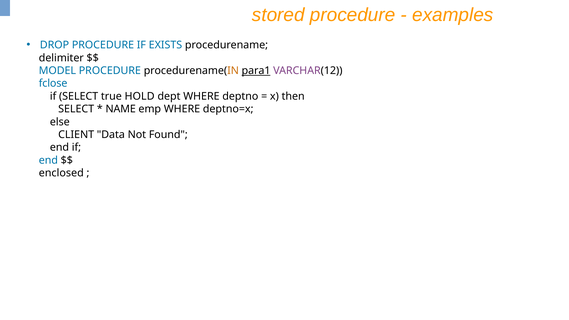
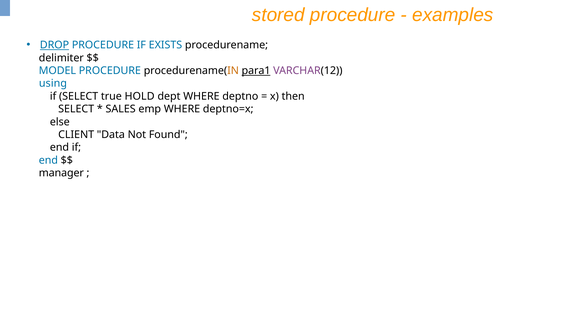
DROP underline: none -> present
fclose: fclose -> using
NAME: NAME -> SALES
enclosed: enclosed -> manager
